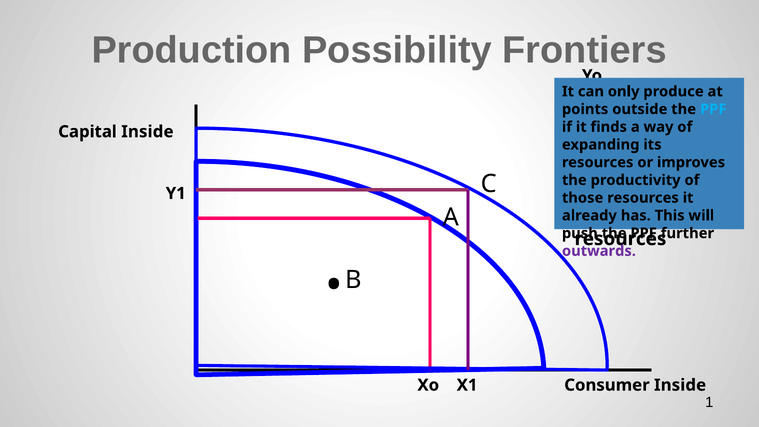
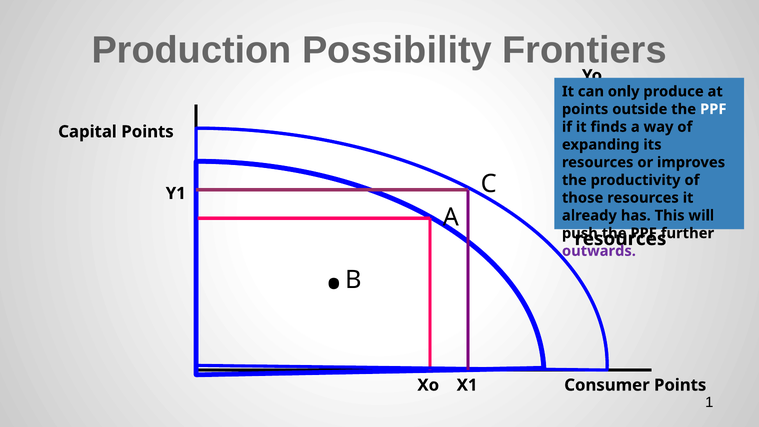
PPF at (713, 109) colour: light blue -> white
Capital Inside: Inside -> Points
Consumer Inside: Inside -> Points
